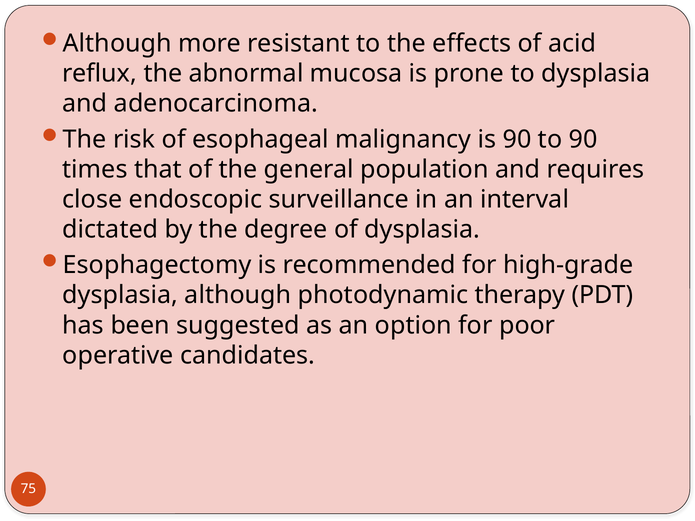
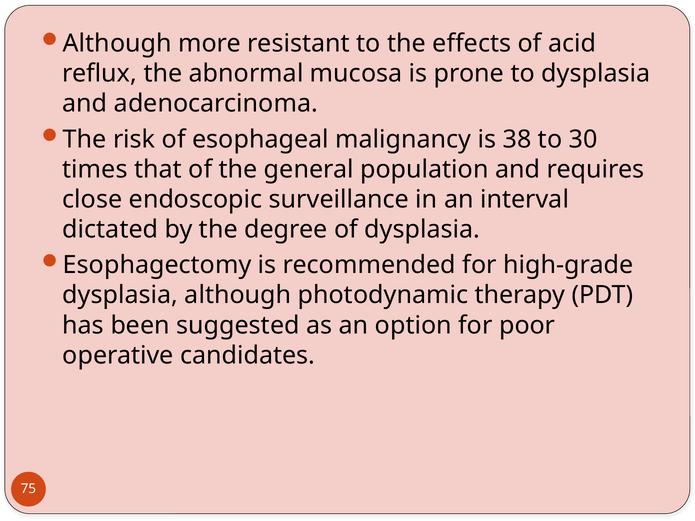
is 90: 90 -> 38
to 90: 90 -> 30
